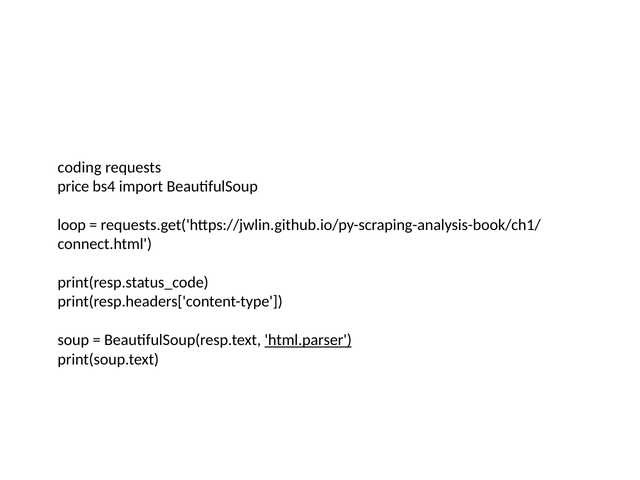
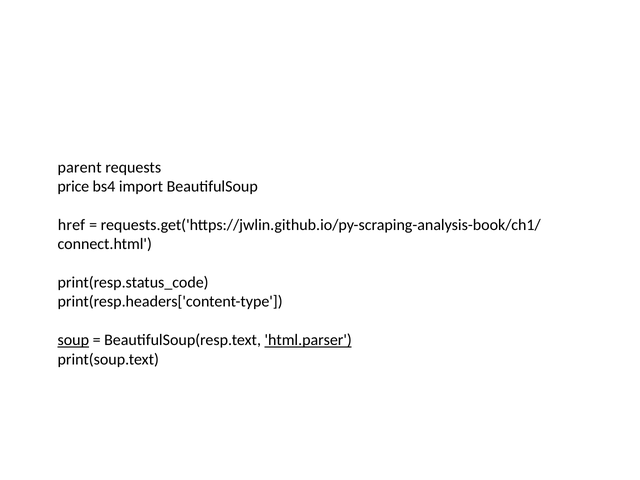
coding: coding -> parent
loop: loop -> href
soup underline: none -> present
